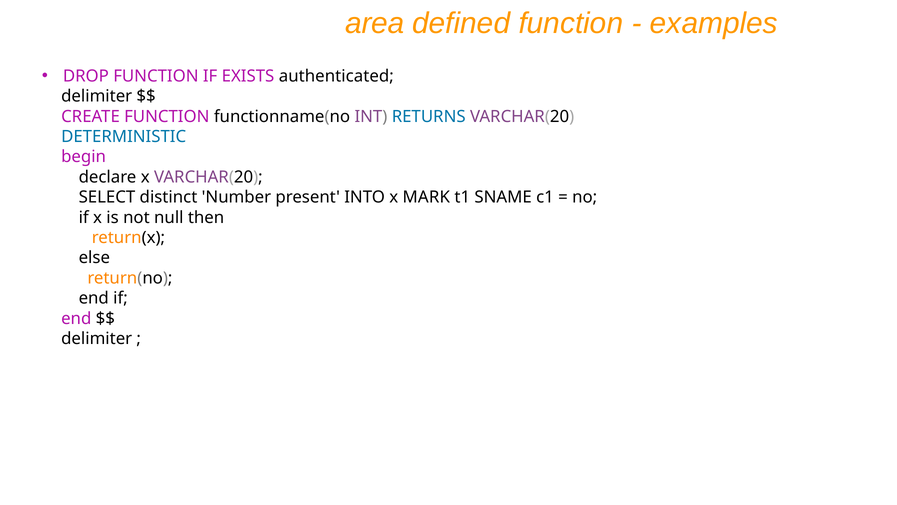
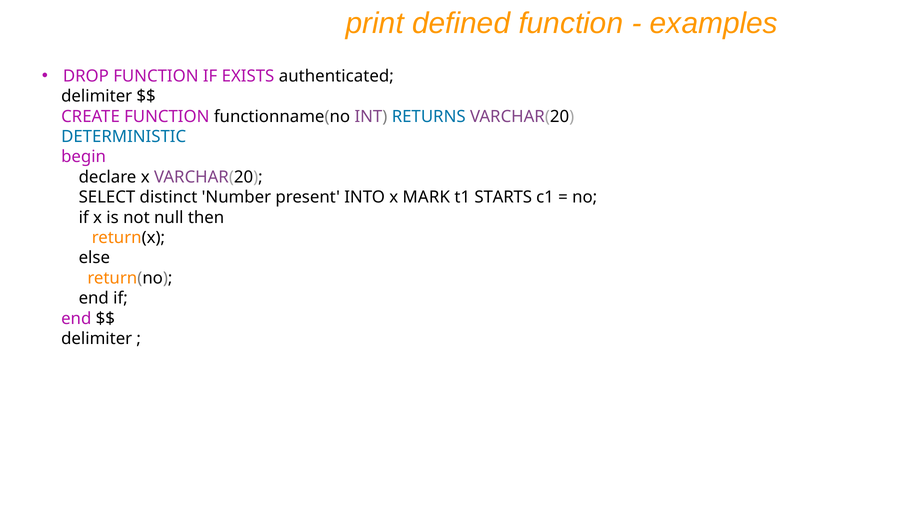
area: area -> print
SNAME: SNAME -> STARTS
